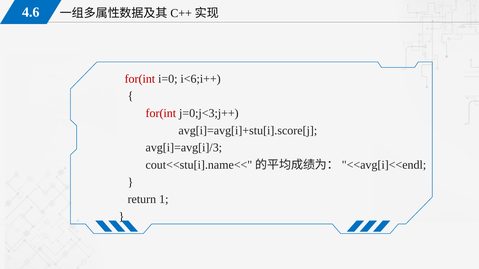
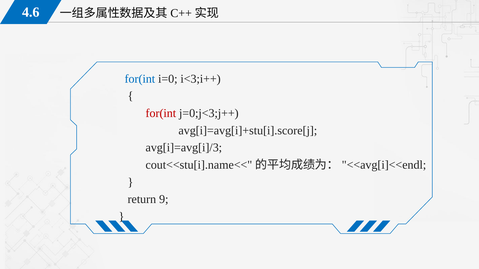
for(int at (140, 79) colour: red -> blue
i<6;i++: i<6;i++ -> i<3;i++
1: 1 -> 9
